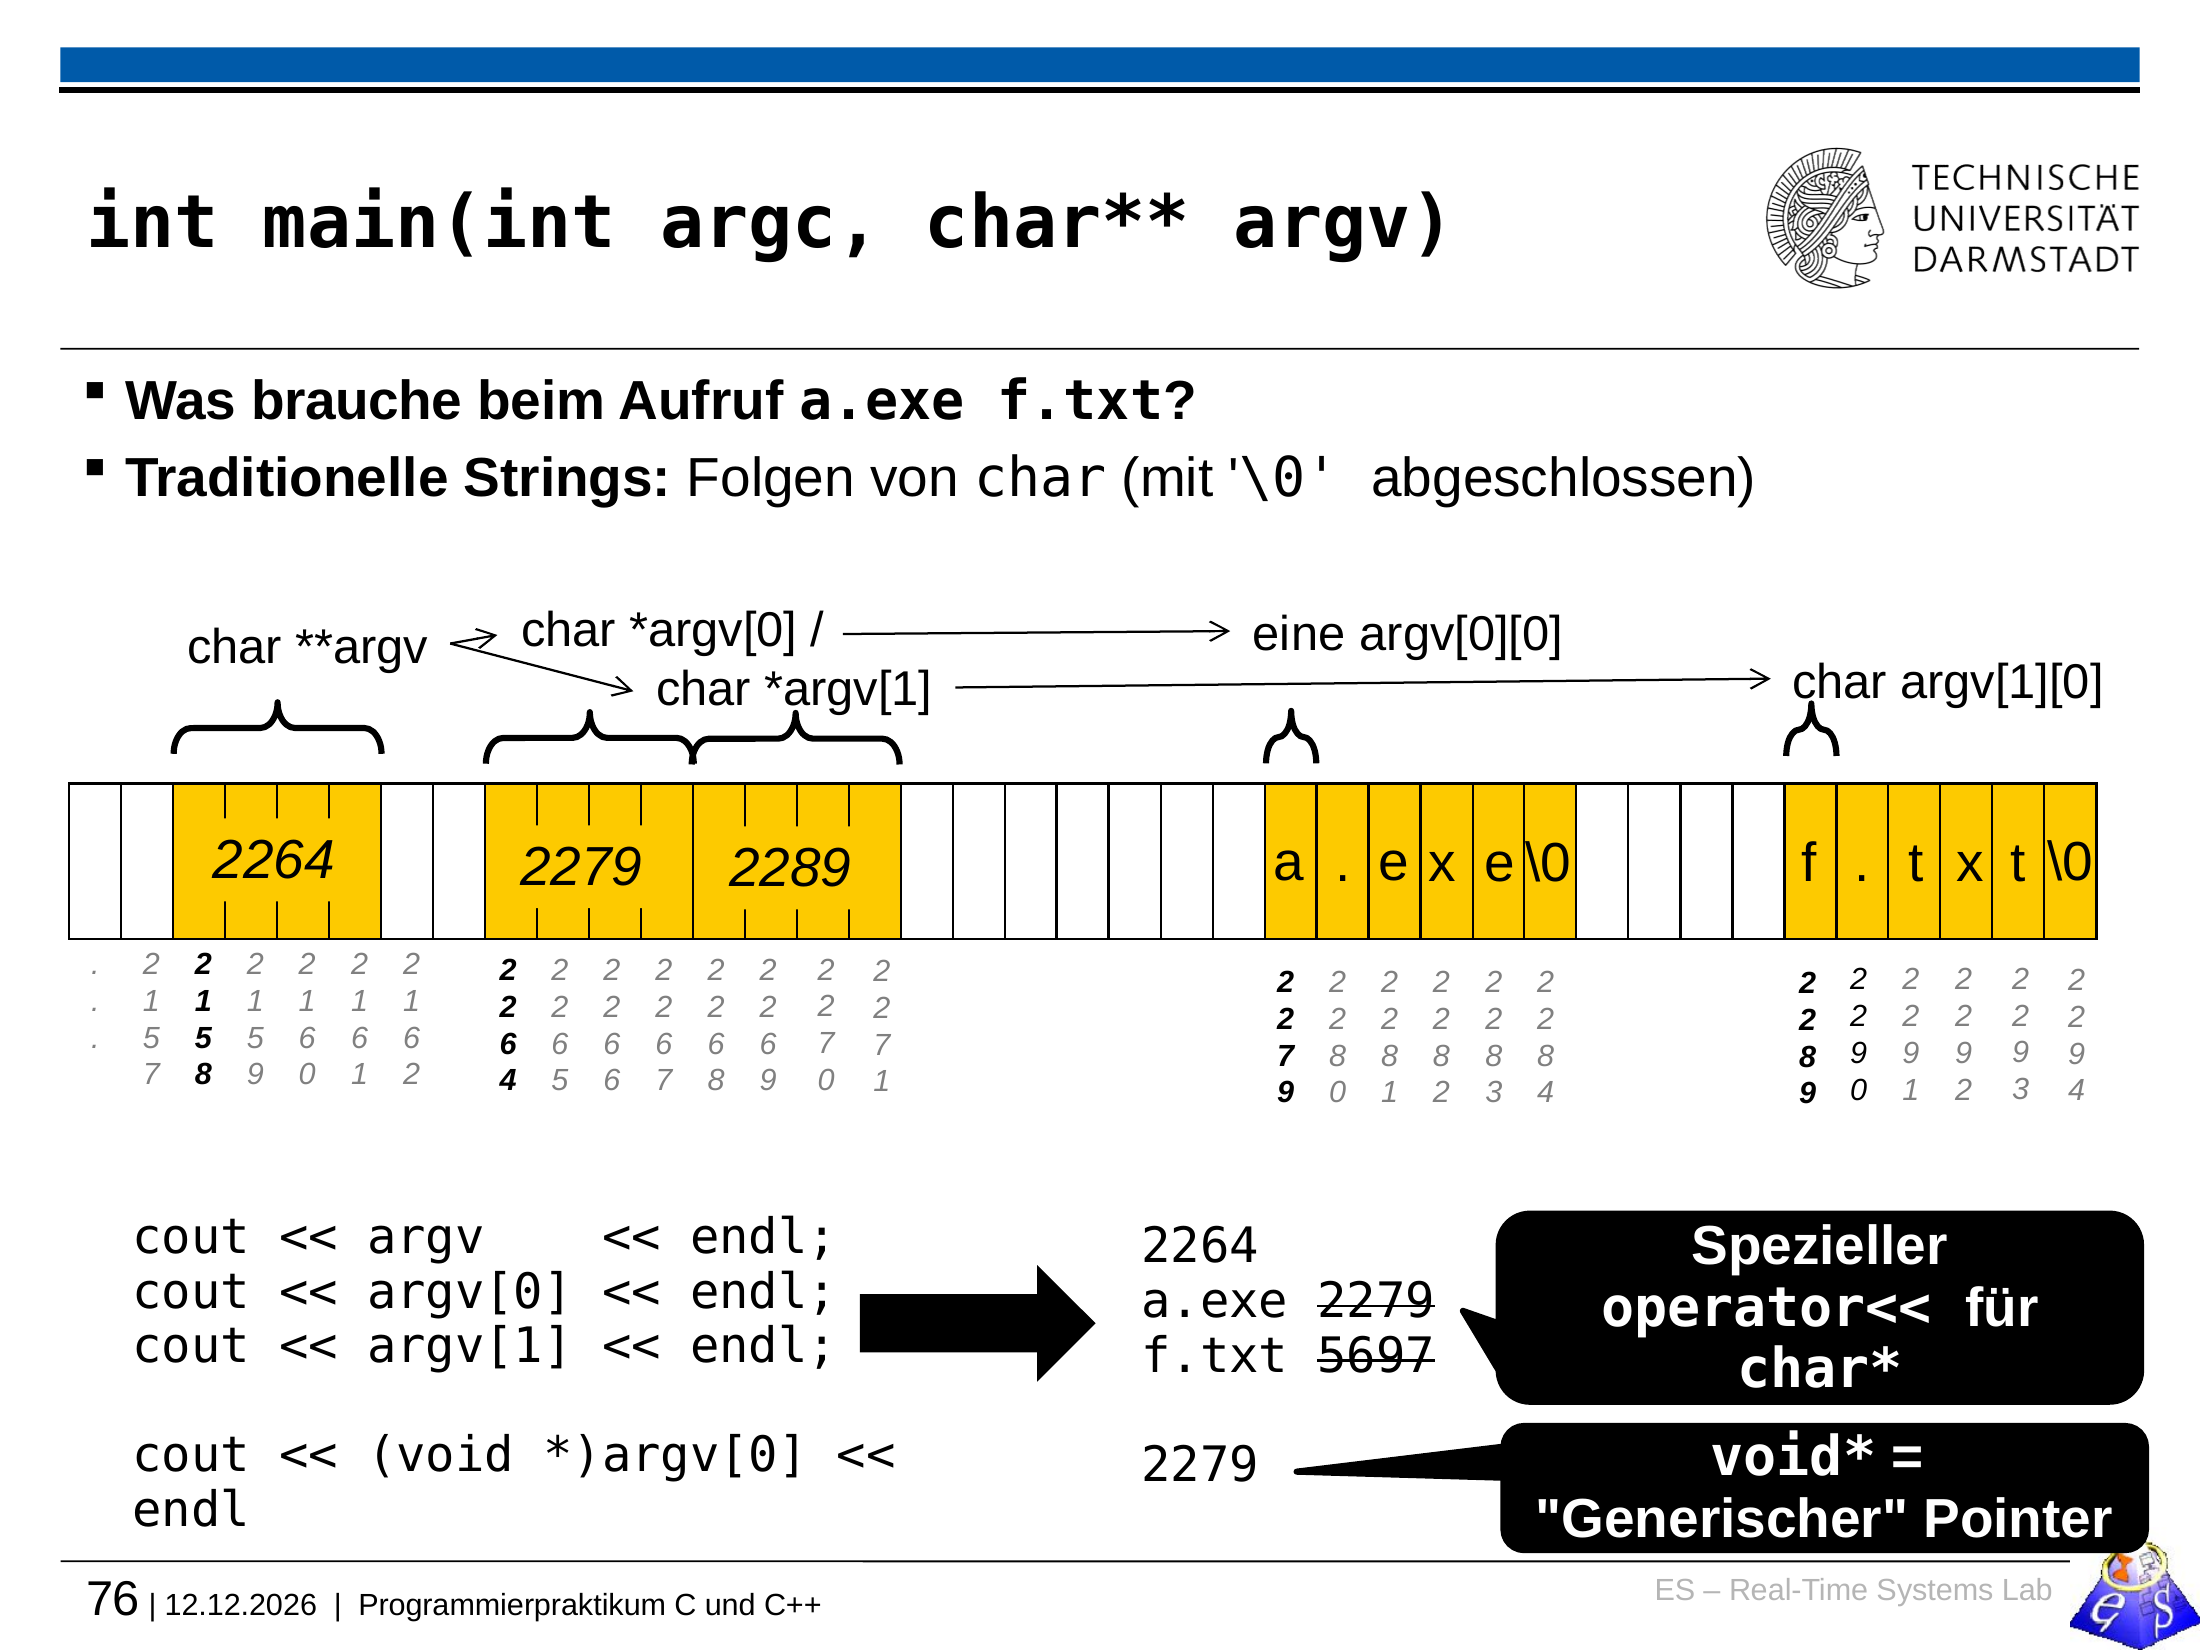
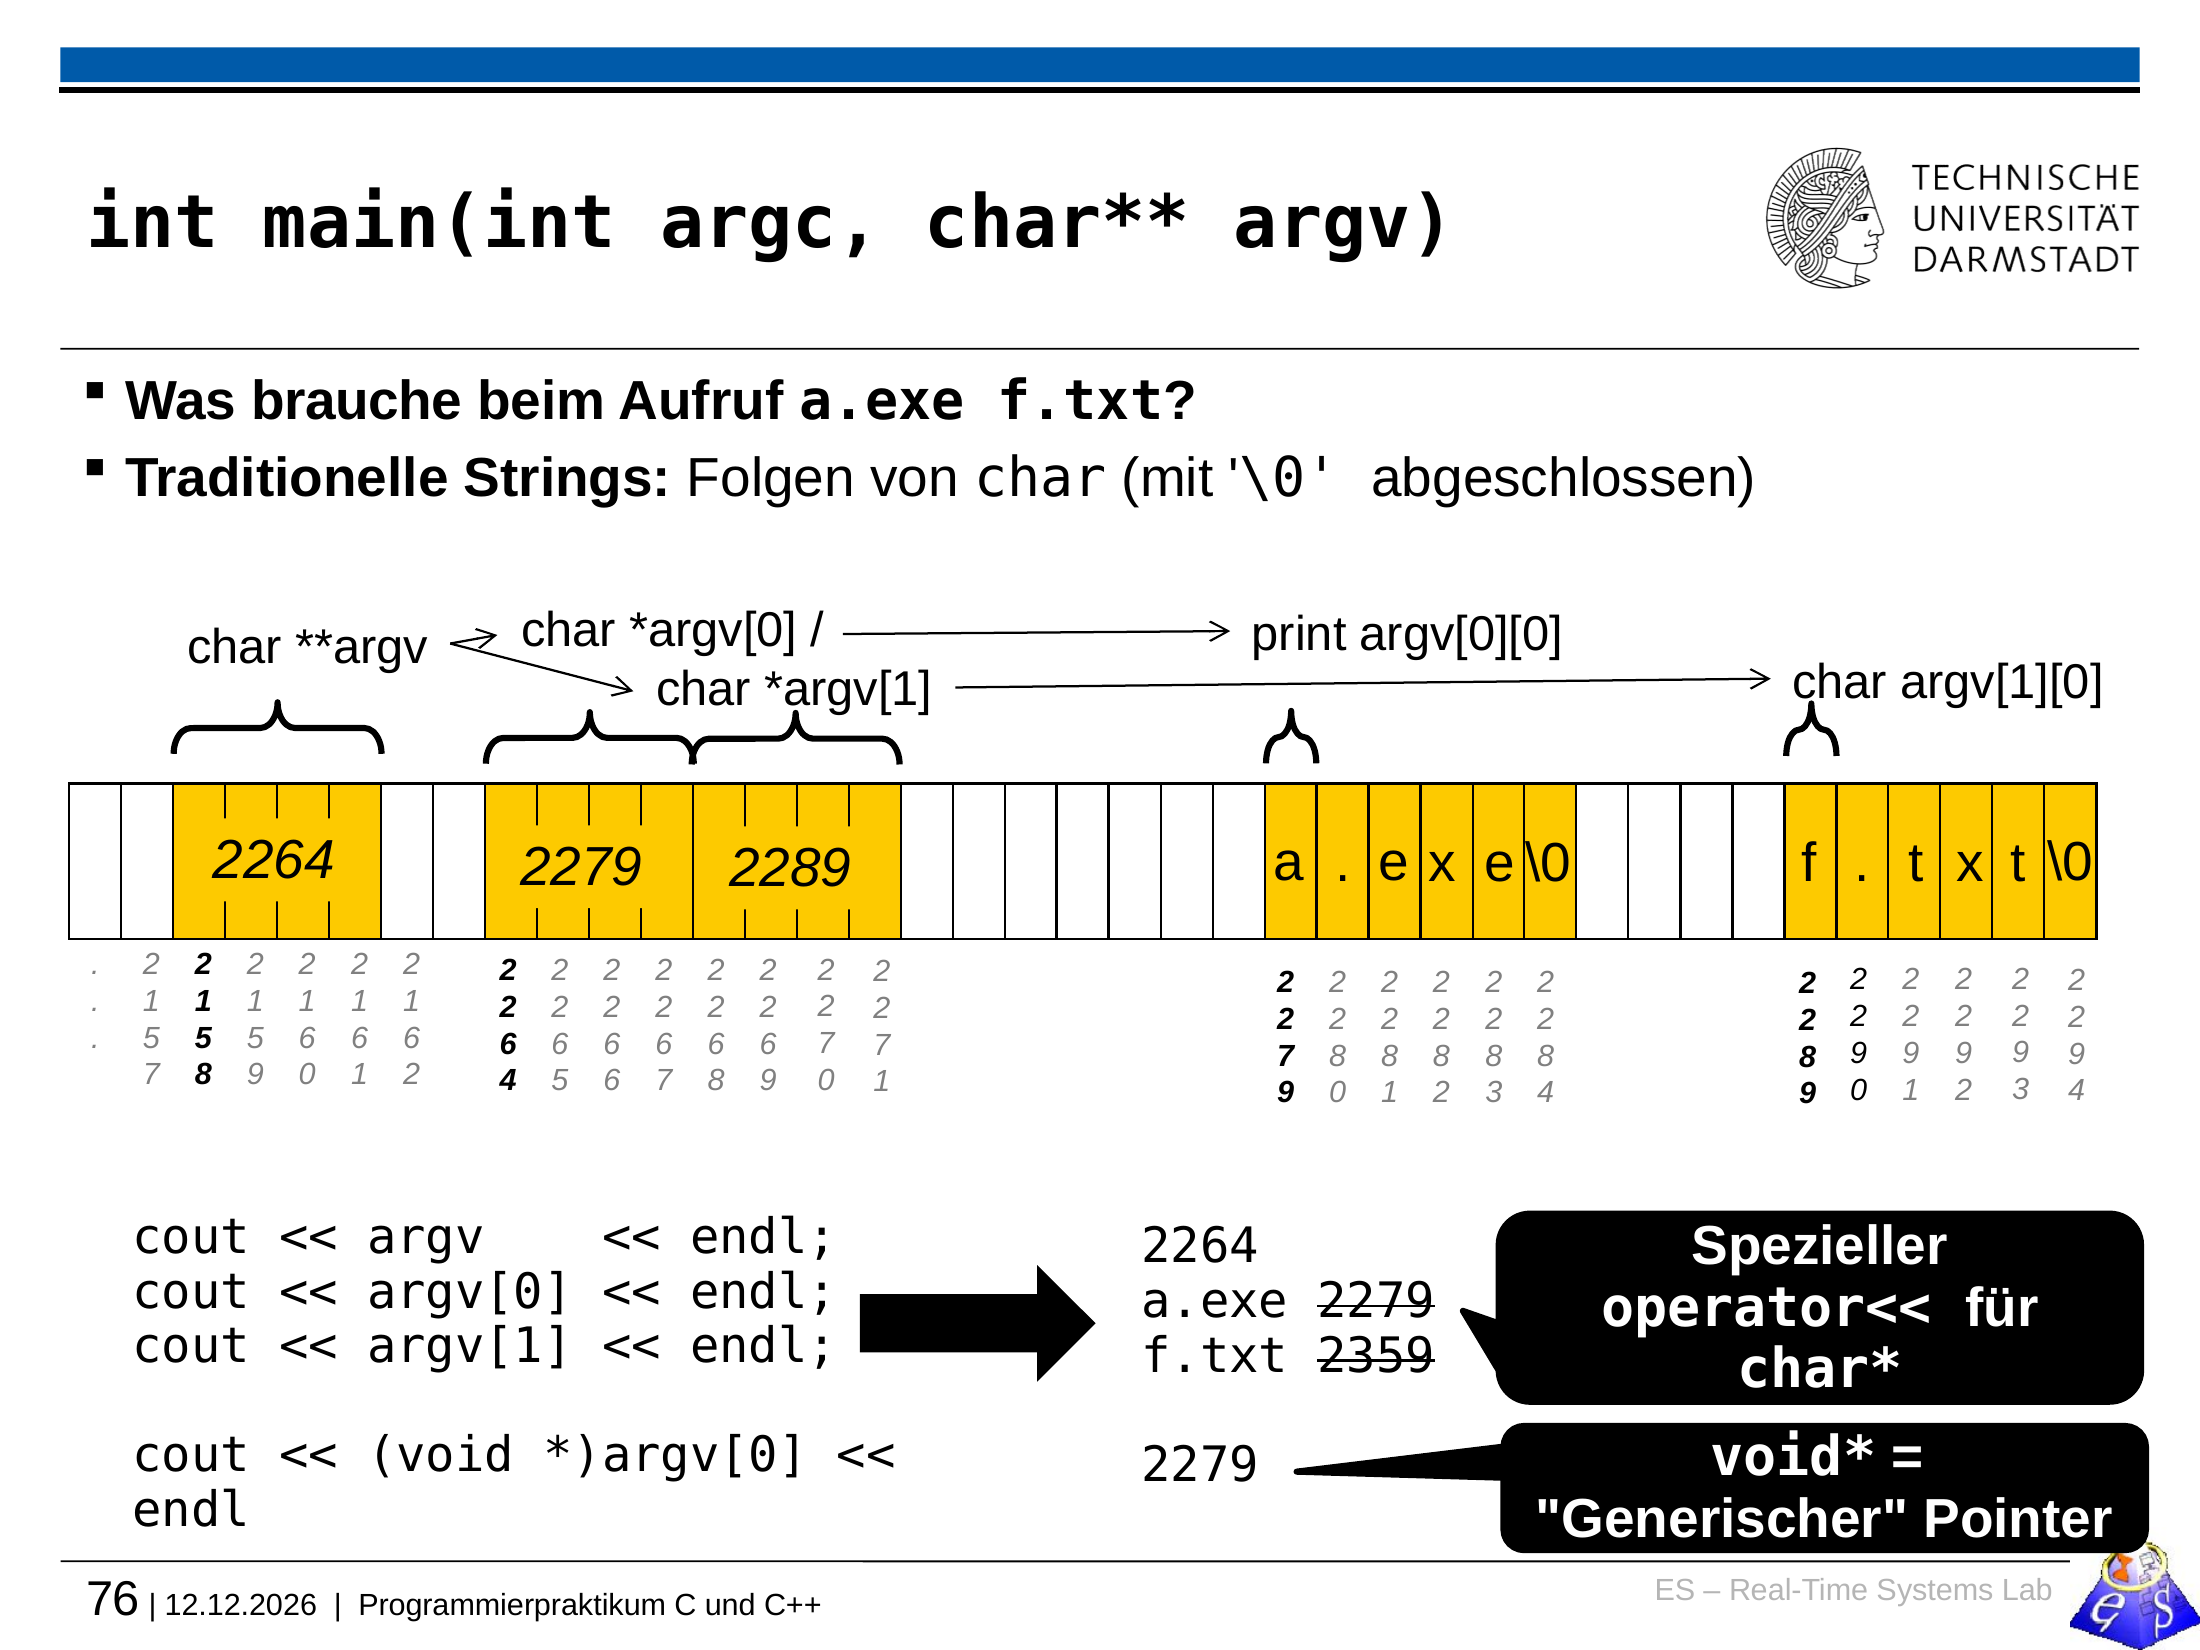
eine: eine -> print
5697: 5697 -> 2359
